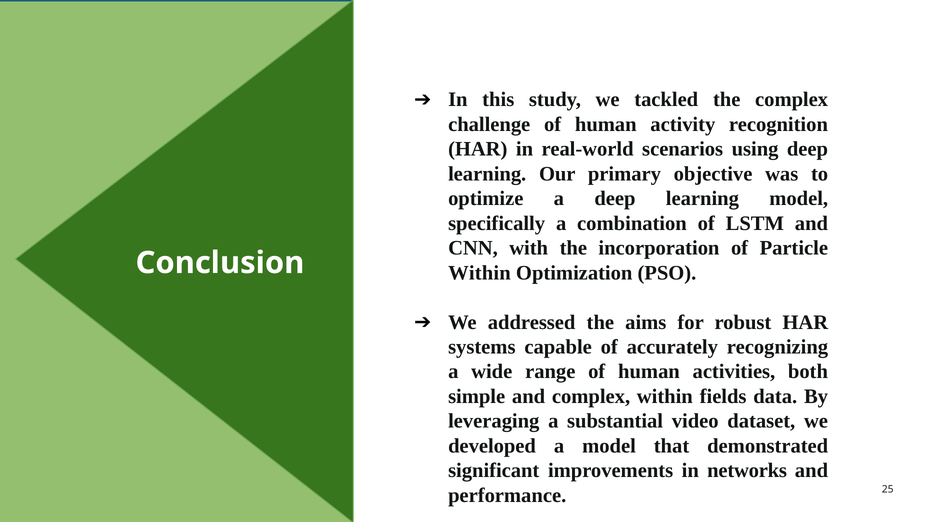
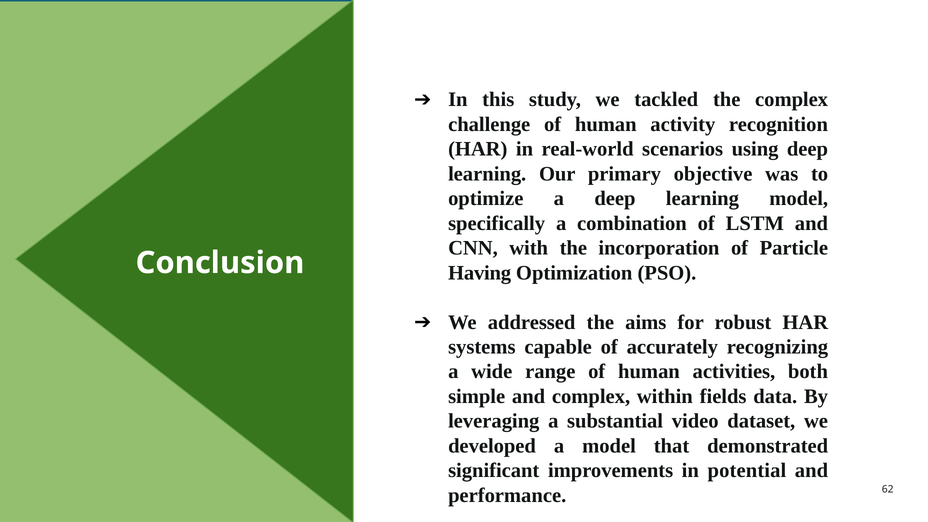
Within at (479, 273): Within -> Having
networks: networks -> potential
25: 25 -> 62
